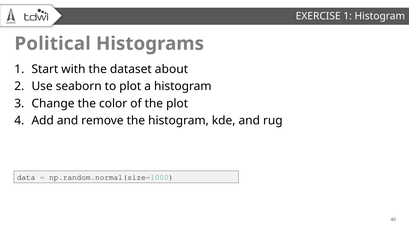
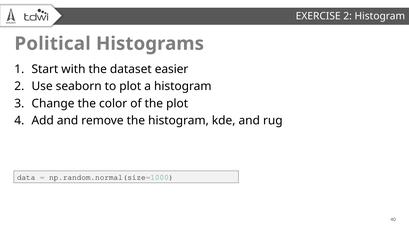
EXERCISE 1: 1 -> 2
about: about -> easier
